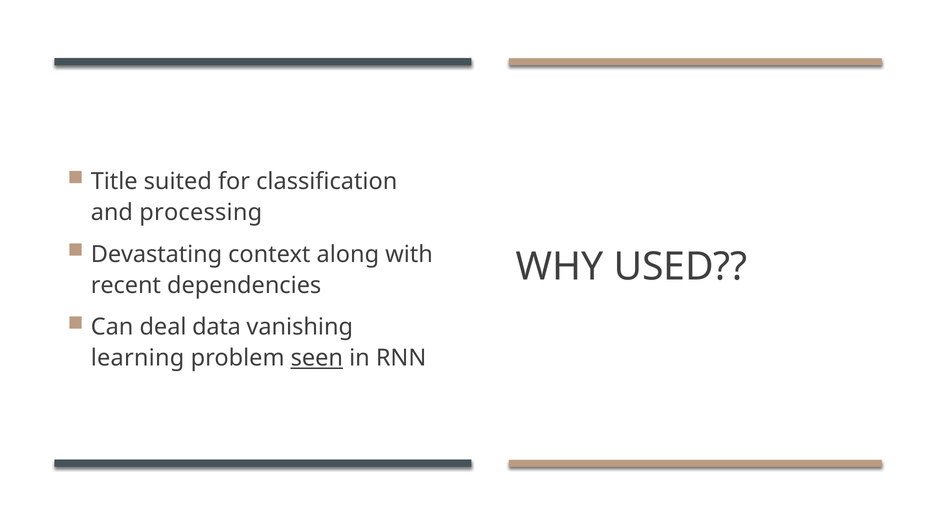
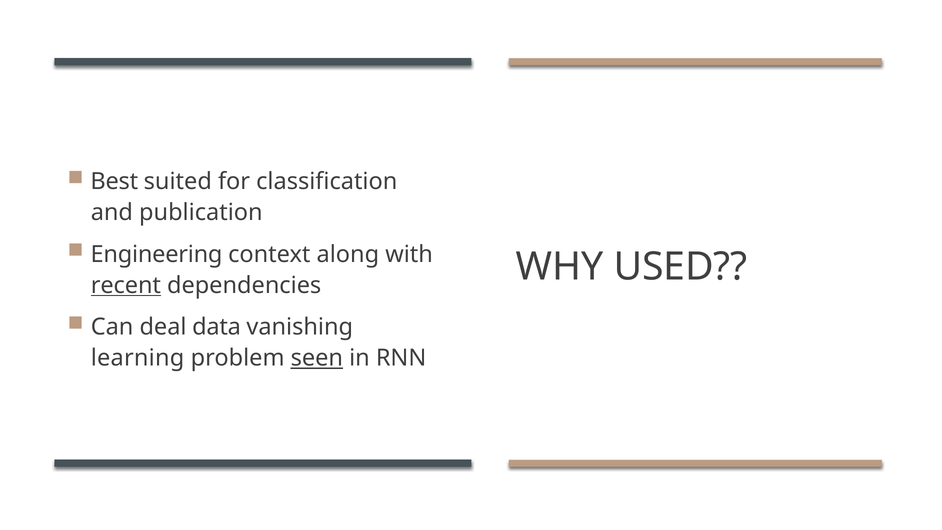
Title: Title -> Best
processing: processing -> publication
Devastating: Devastating -> Engineering
recent underline: none -> present
